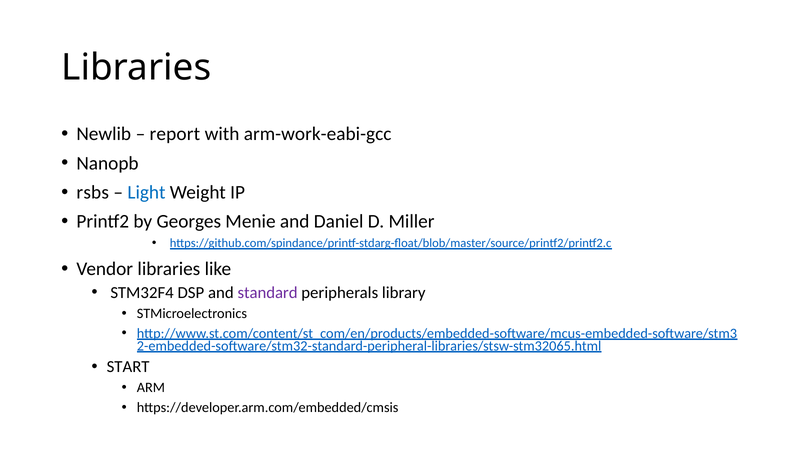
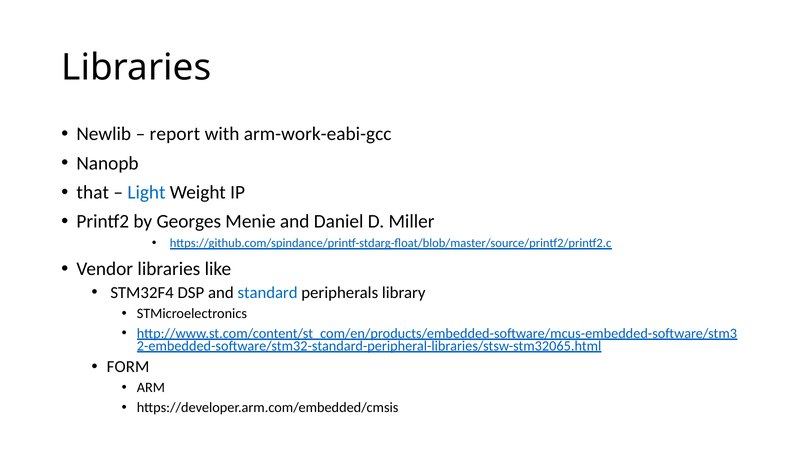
rsbs: rsbs -> that
standard colour: purple -> blue
START: START -> FORM
